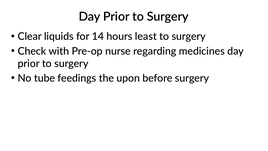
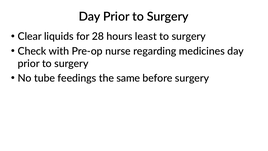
14: 14 -> 28
upon: upon -> same
